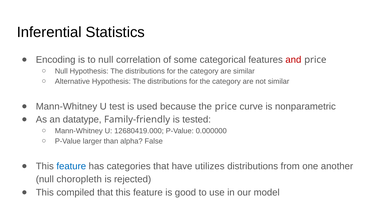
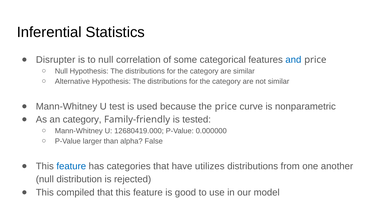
Encoding: Encoding -> Disrupter
and colour: red -> blue
an datatype: datatype -> category
choropleth: choropleth -> distribution
